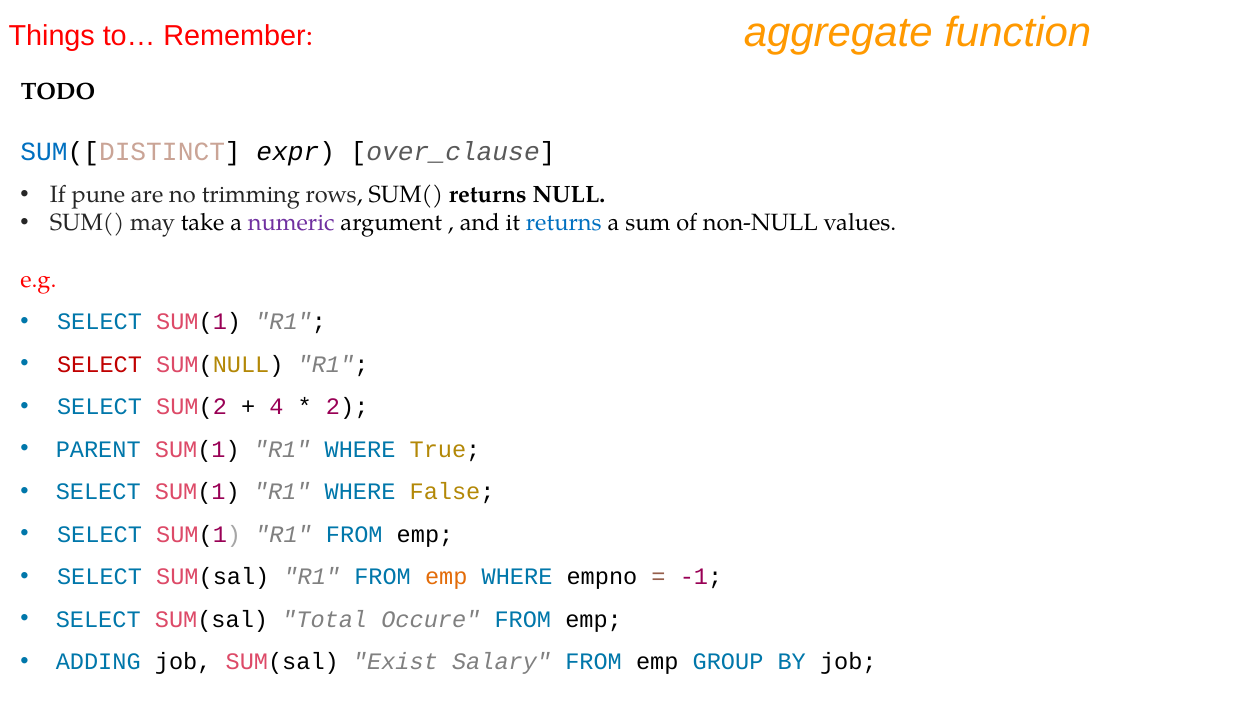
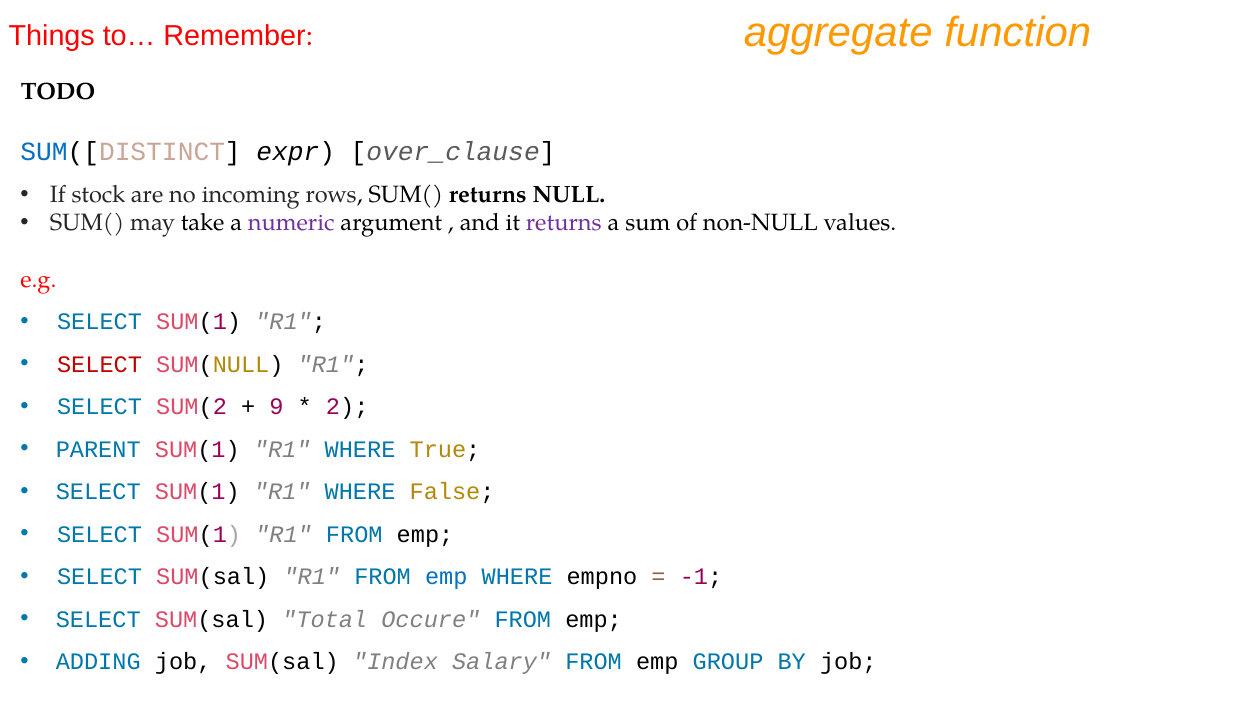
pune: pune -> stock
trimming: trimming -> incoming
returns at (564, 223) colour: blue -> purple
4: 4 -> 9
emp at (446, 577) colour: orange -> blue
Exist: Exist -> Index
